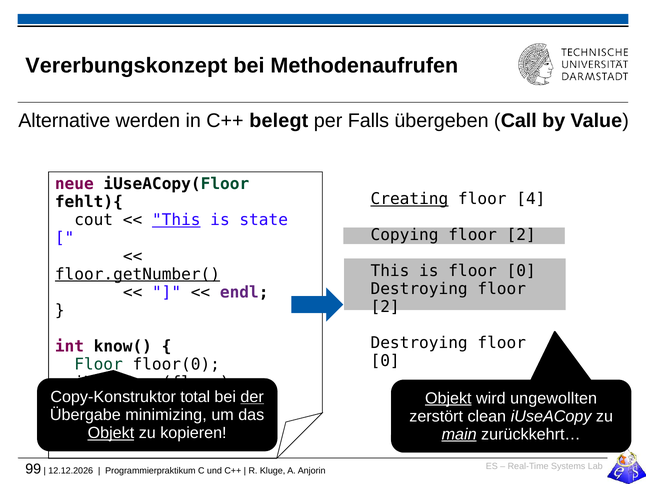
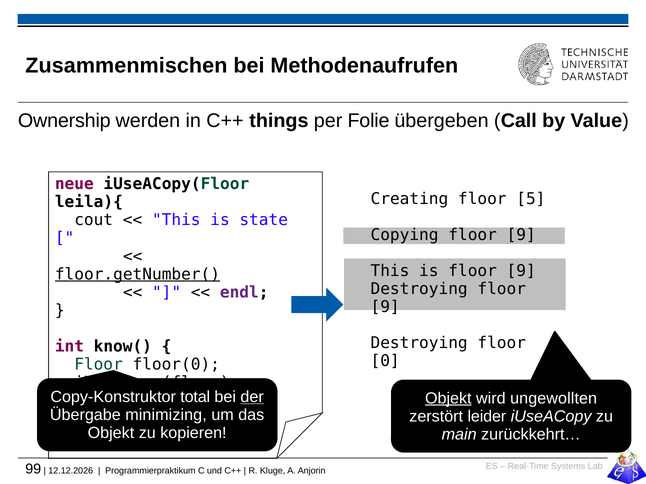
Vererbungskonzept: Vererbungskonzept -> Zusammenmischen
Alternative: Alternative -> Ownership
belegt: belegt -> things
Falls: Falls -> Folie
Creating underline: present -> none
4: 4 -> 5
fehlt){: fehlt){ -> leila){
This at (176, 220) underline: present -> none
Copying floor 2: 2 -> 9
is floor 0: 0 -> 9
2 at (385, 307): 2 -> 9
clean: clean -> leider
Objekt at (111, 433) underline: present -> none
main underline: present -> none
